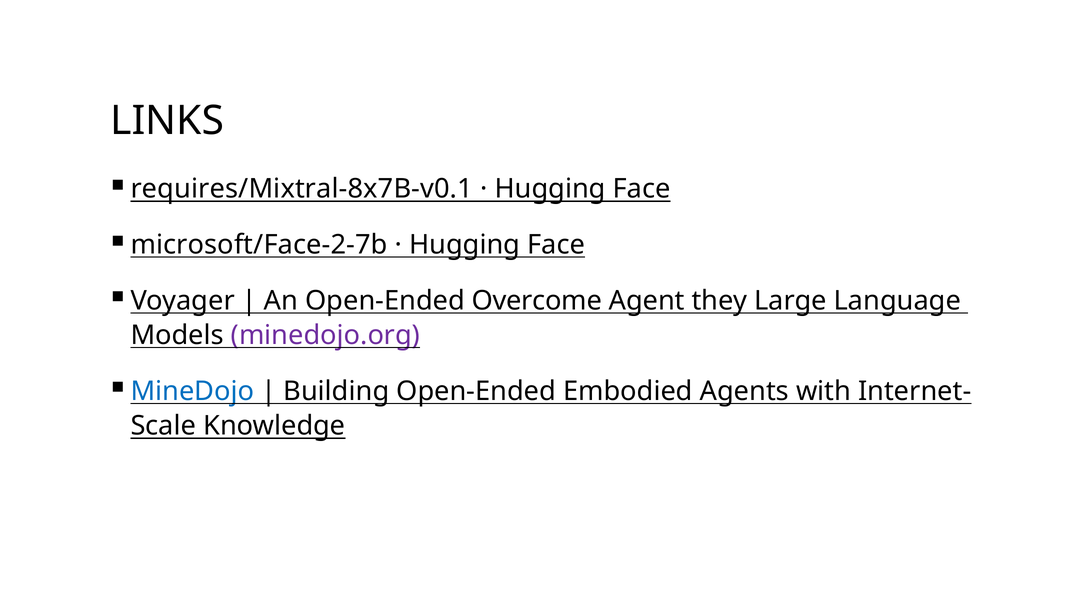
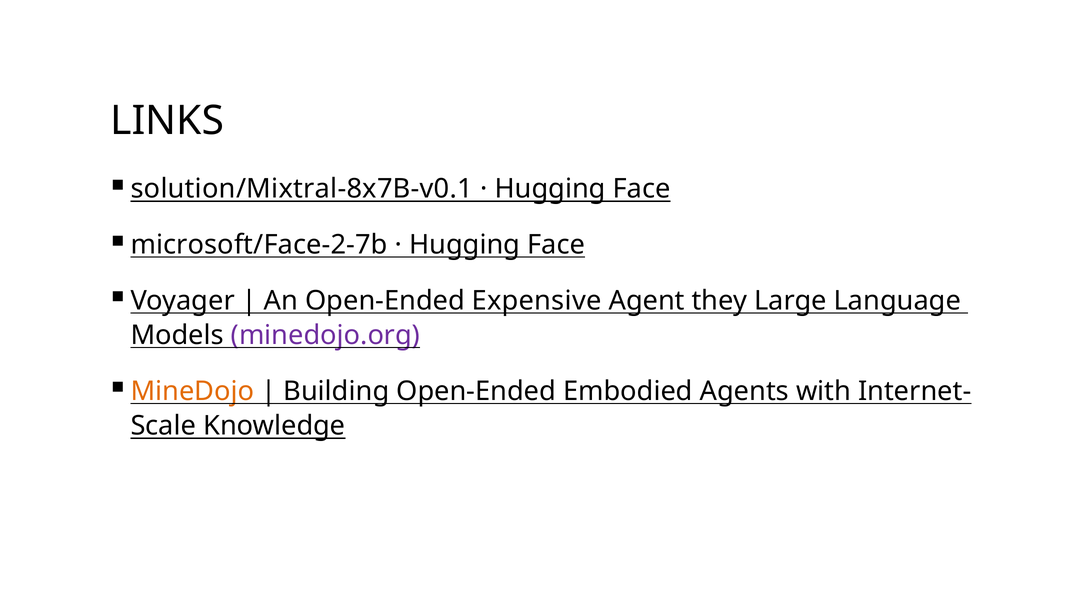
requires/Mixtral-8x7B-v0.1: requires/Mixtral-8x7B-v0.1 -> solution/Mixtral-8x7B-v0.1
Overcome: Overcome -> Expensive
MineDojo colour: blue -> orange
